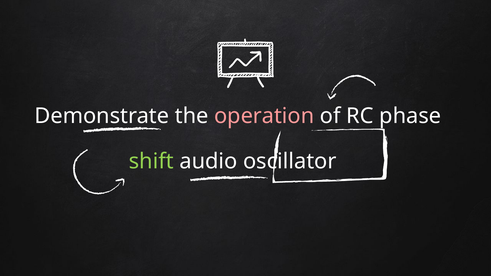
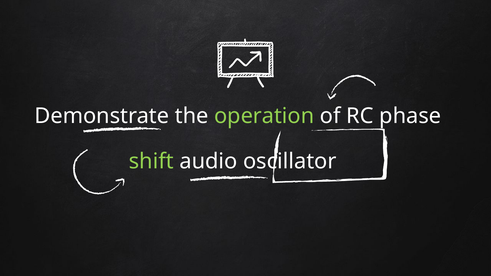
operation colour: pink -> light green
